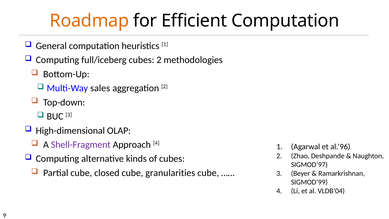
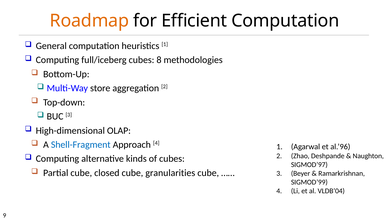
cubes 2: 2 -> 8
sales: sales -> store
Shell-Fragment colour: purple -> blue
